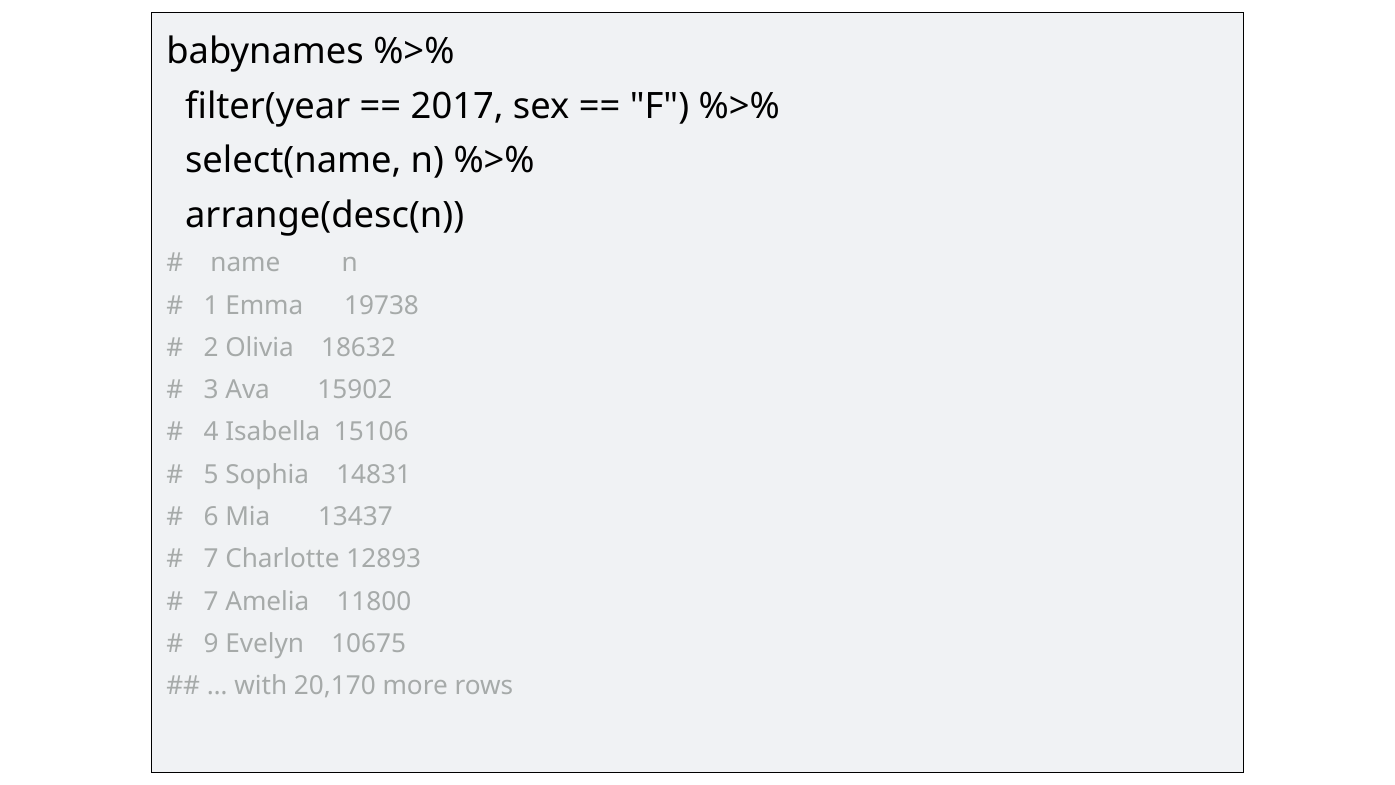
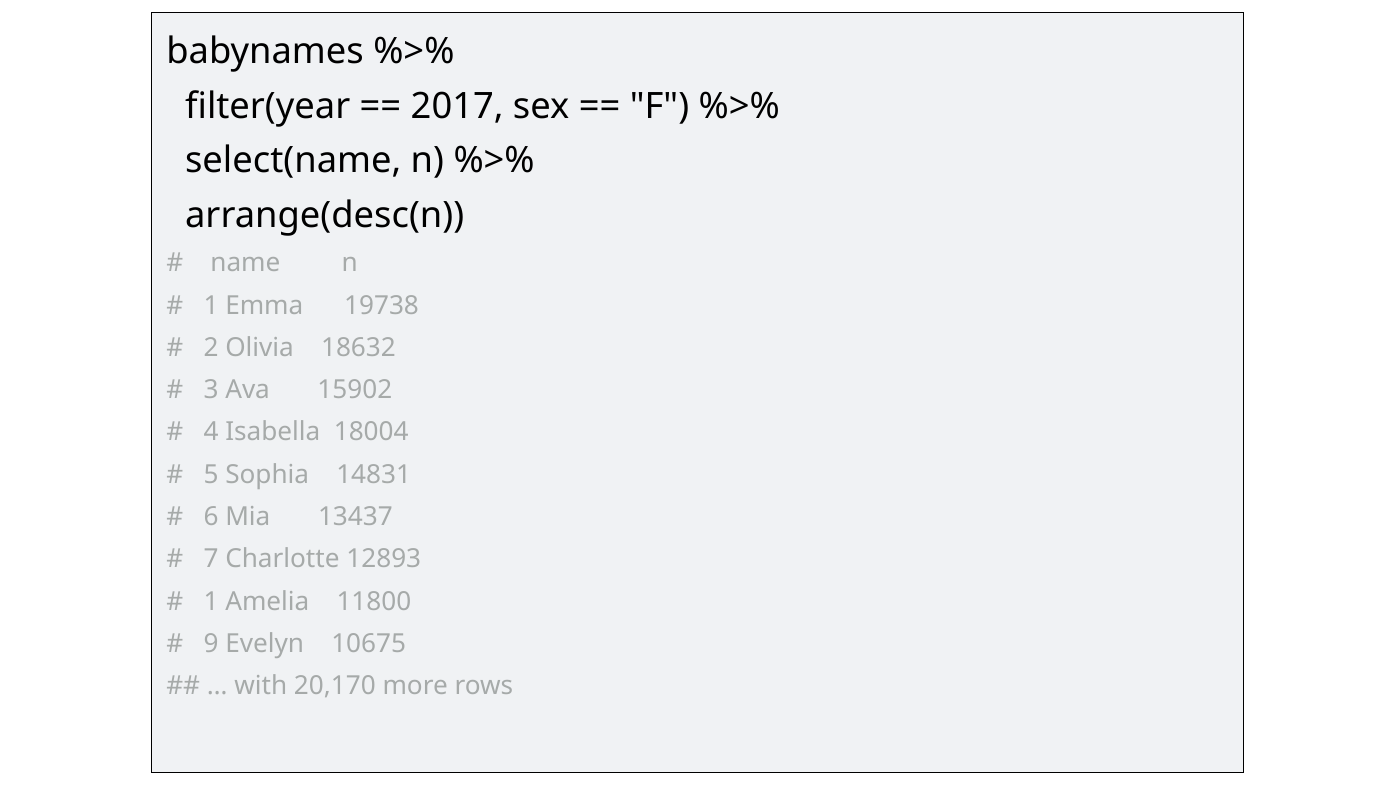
15106: 15106 -> 18004
7 at (211, 601): 7 -> 1
